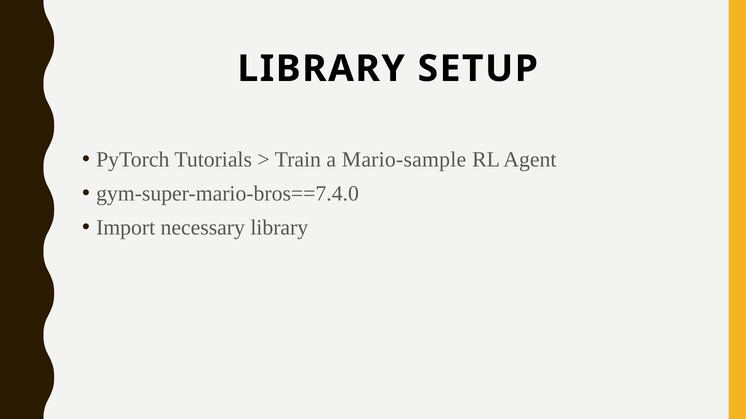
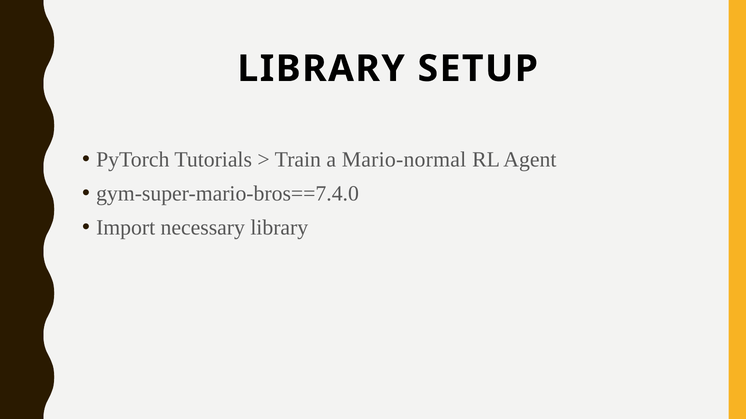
Mario-sample: Mario-sample -> Mario-normal
